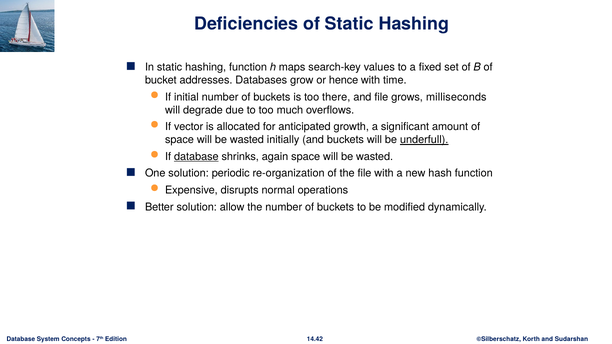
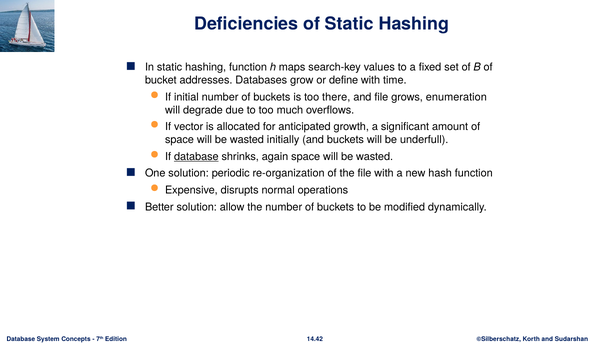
hence: hence -> define
milliseconds: milliseconds -> enumeration
underfull underline: present -> none
